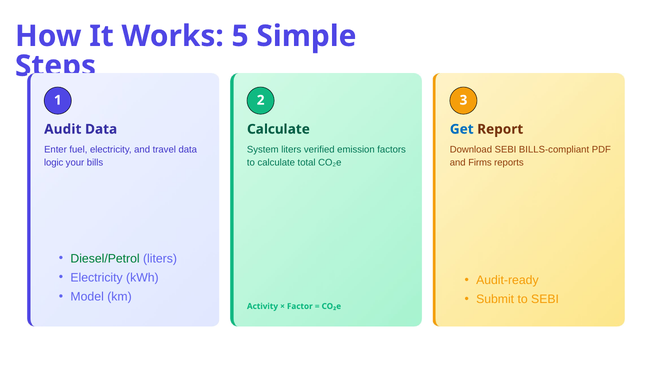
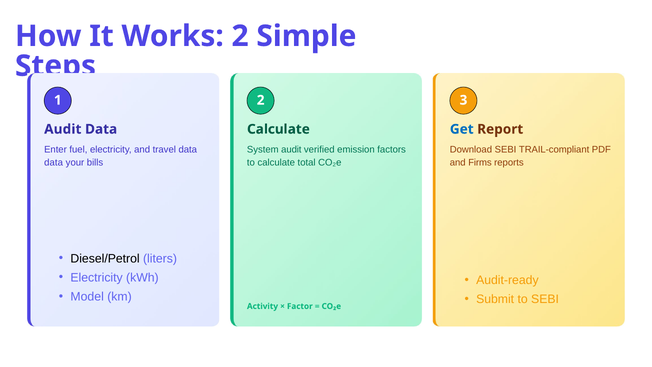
Works 5: 5 -> 2
System liters: liters -> audit
BILLS-compliant: BILLS-compliant -> TRAIL-compliant
logic at (54, 163): logic -> data
Diesel/Petrol colour: green -> black
